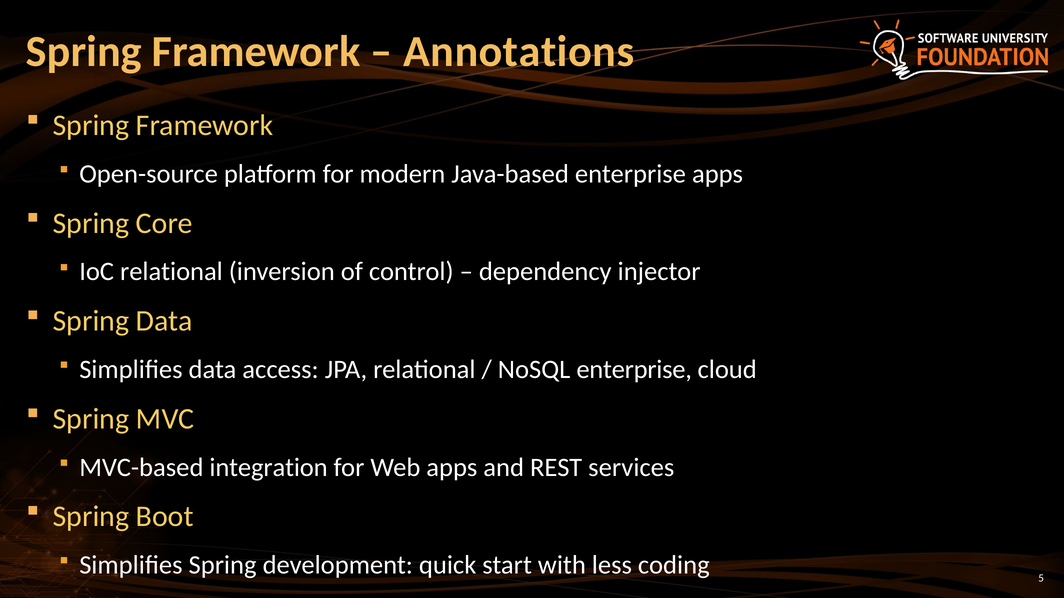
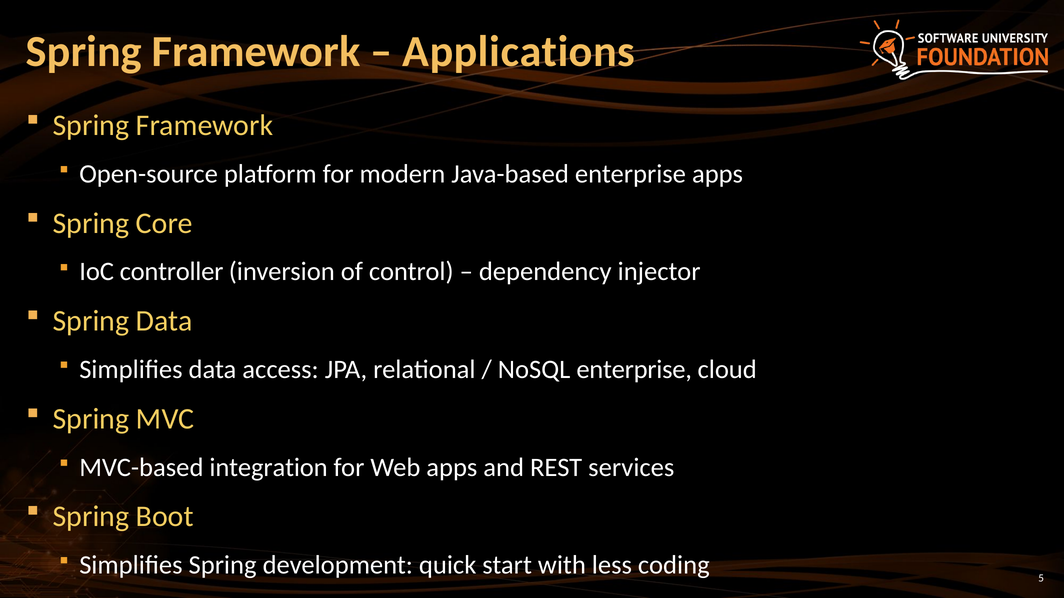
Annotations: Annotations -> Applications
IoC relational: relational -> controller
